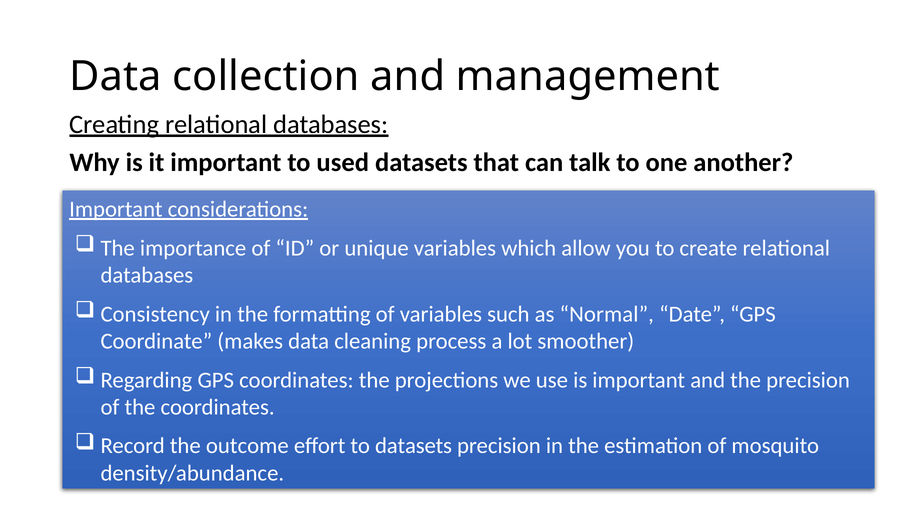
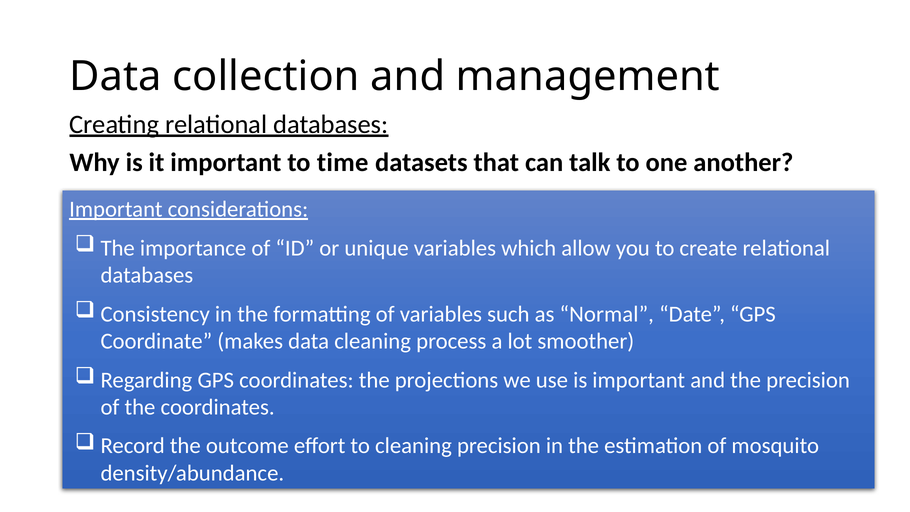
used: used -> time
to datasets: datasets -> cleaning
